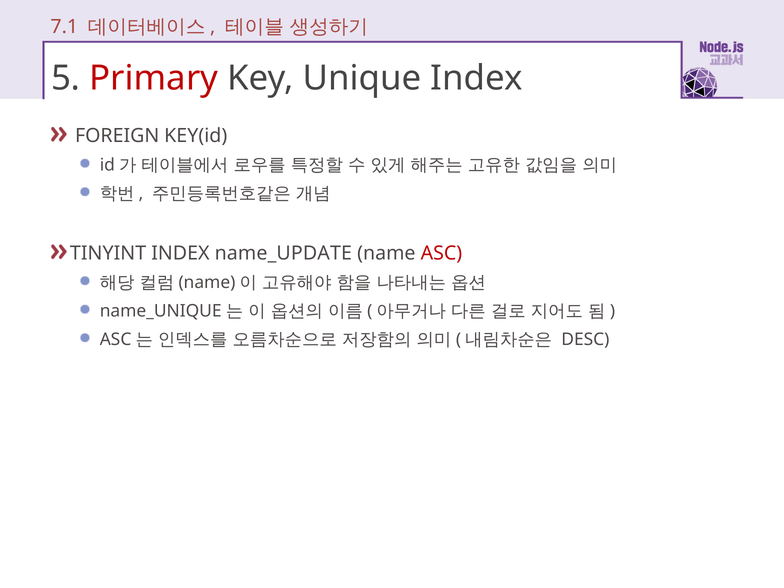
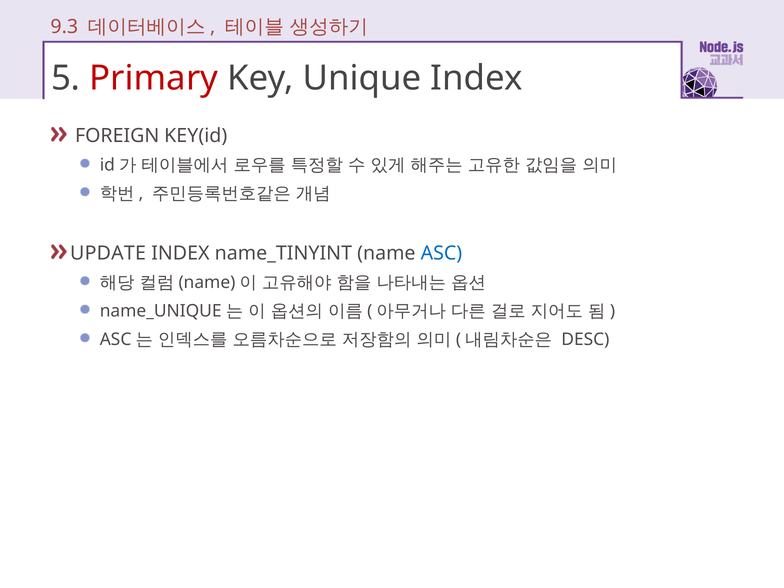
7.1: 7.1 -> 9.3
TINYINT: TINYINT -> UPDATE
name_UPDATE: name_UPDATE -> name_TINYINT
ASC colour: red -> blue
